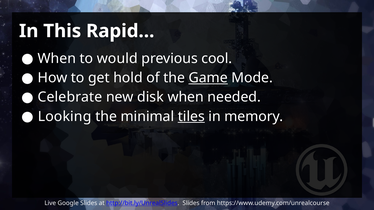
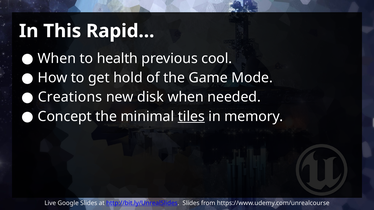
would: would -> health
Game underline: present -> none
Celebrate: Celebrate -> Creations
Looking: Looking -> Concept
